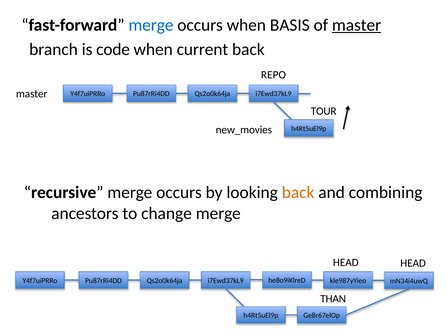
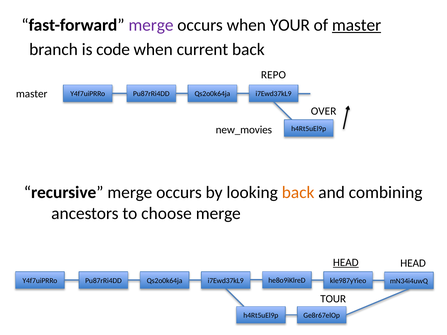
merge at (151, 25) colour: blue -> purple
BASIS: BASIS -> YOUR
TOUR: TOUR -> OVER
change: change -> choose
HEAD at (346, 263) underline: none -> present
THAN: THAN -> TOUR
